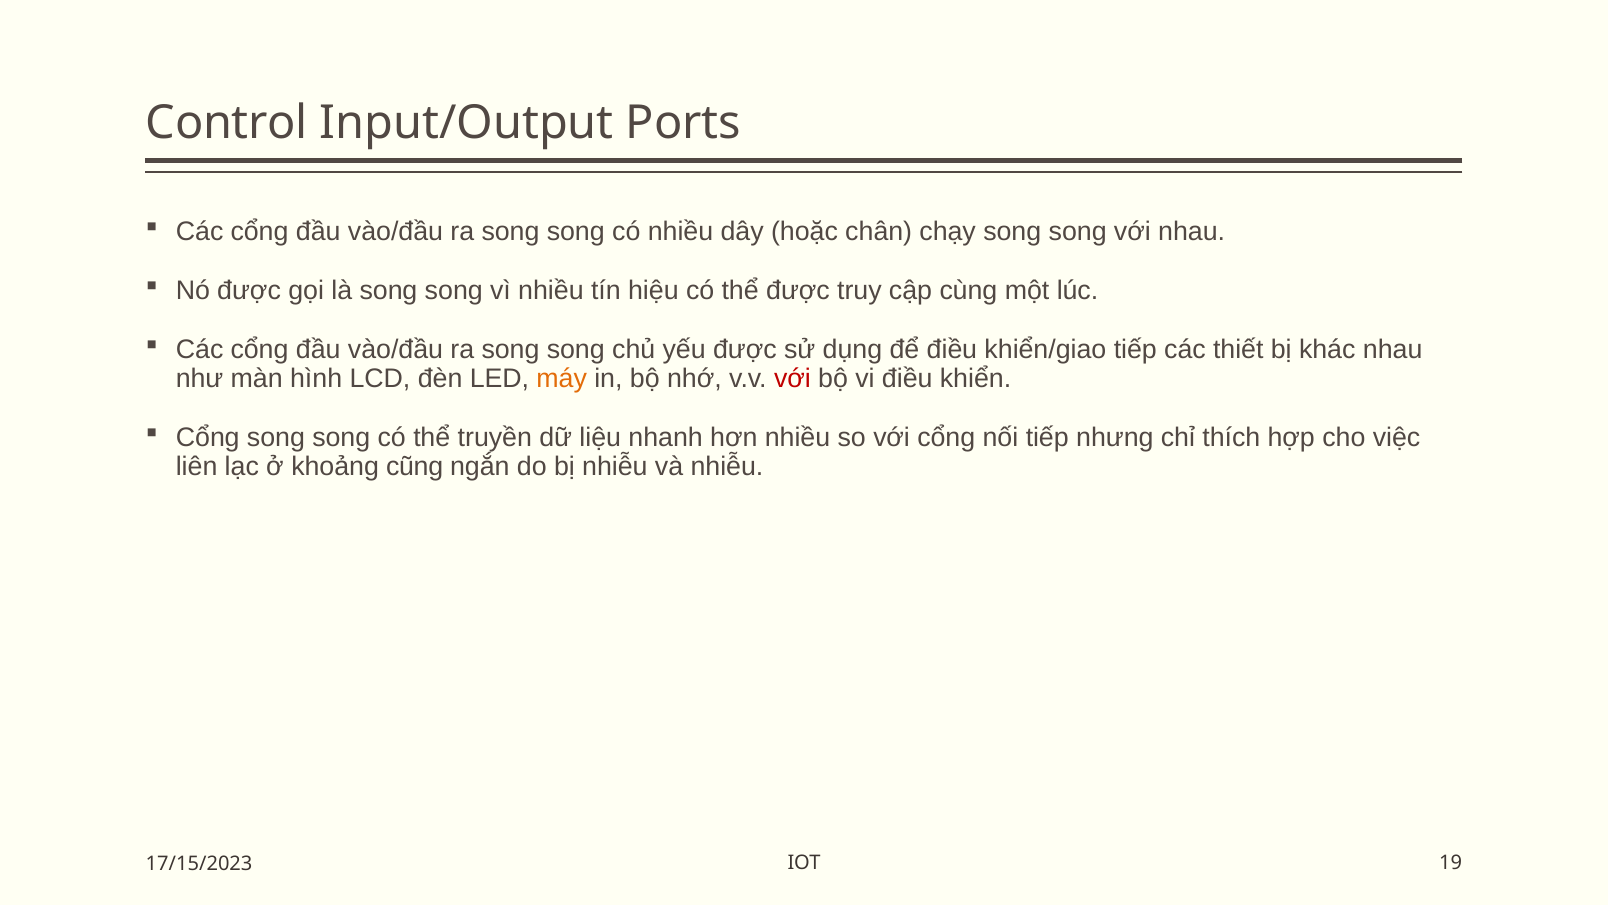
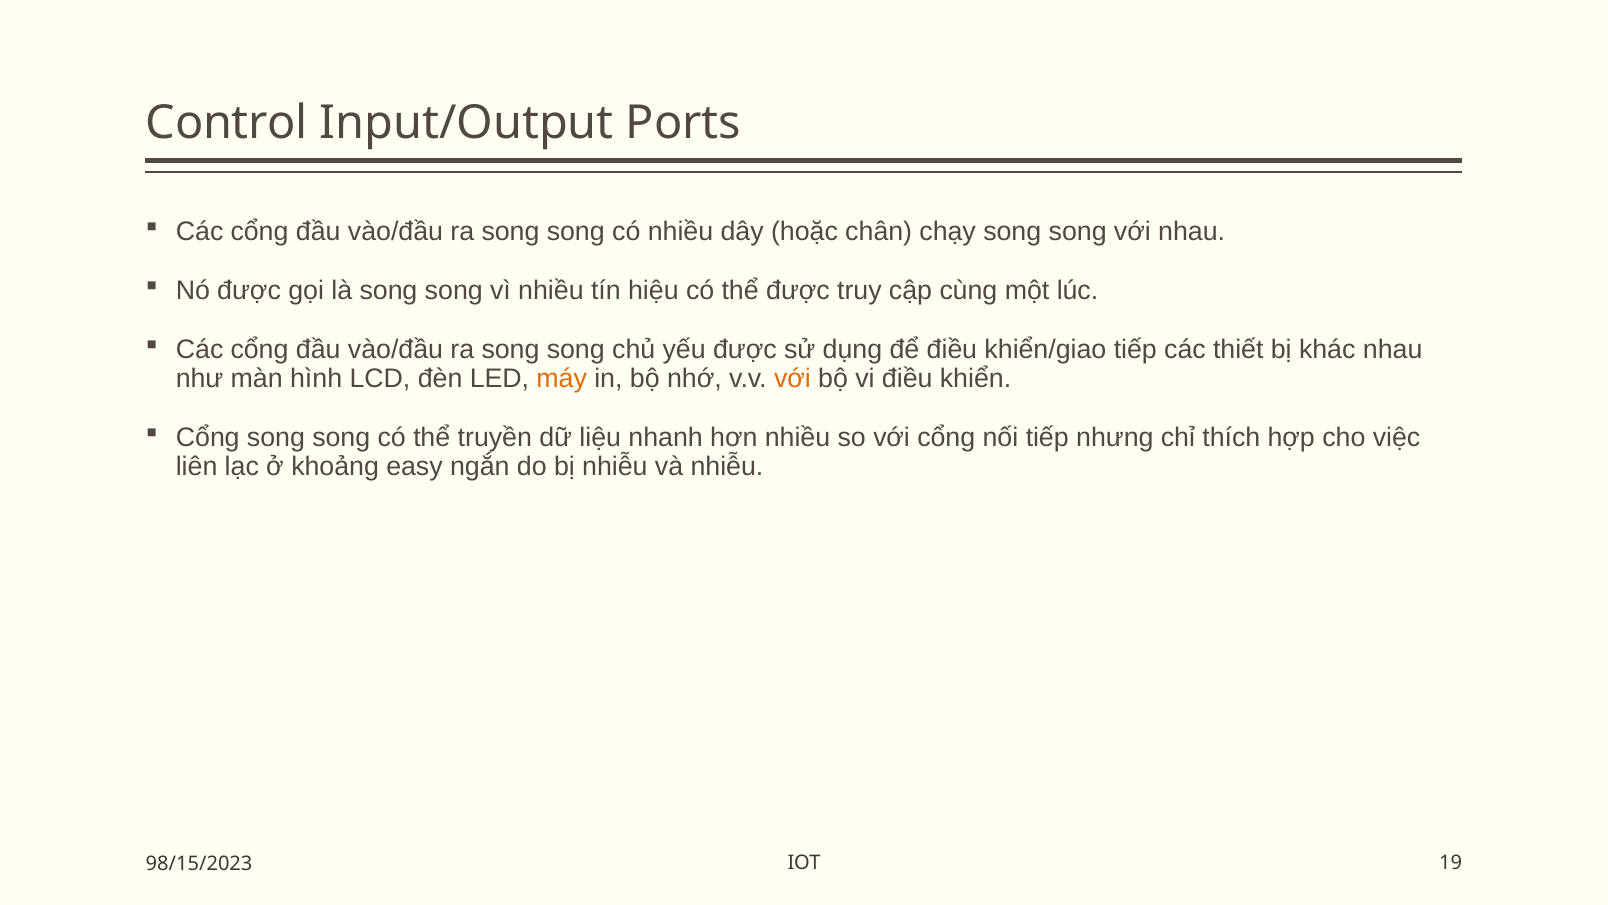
với at (792, 378) colour: red -> orange
cũng: cũng -> easy
17/15/2023: 17/15/2023 -> 98/15/2023
